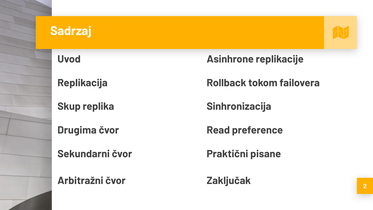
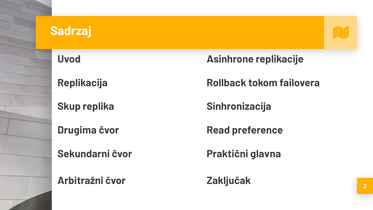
pisane: pisane -> glavna
